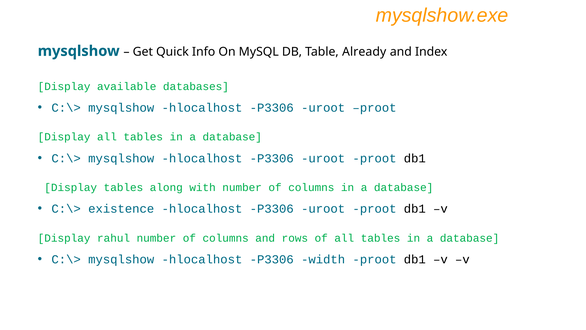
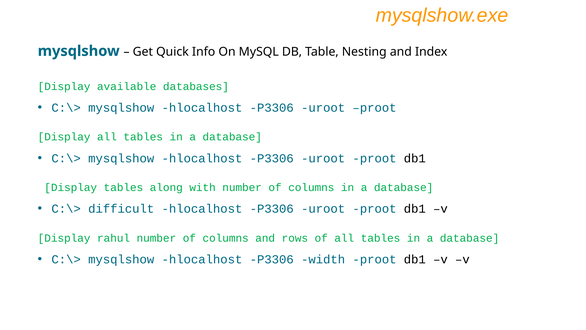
Already: Already -> Nesting
existence: existence -> difficult
